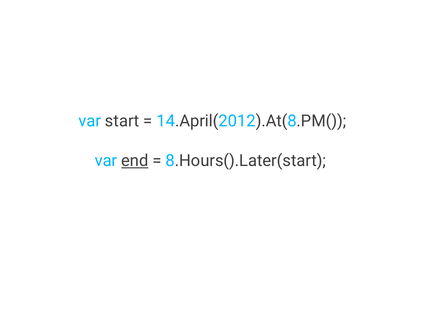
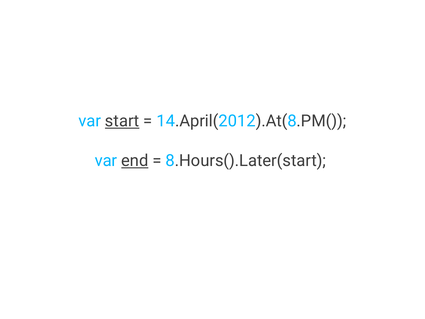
start underline: none -> present
